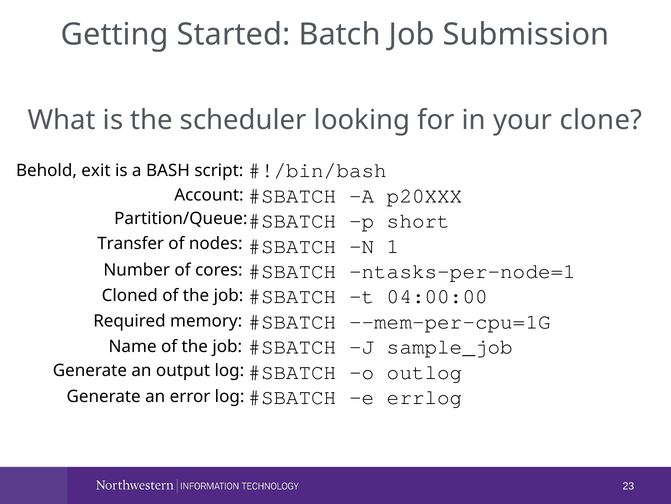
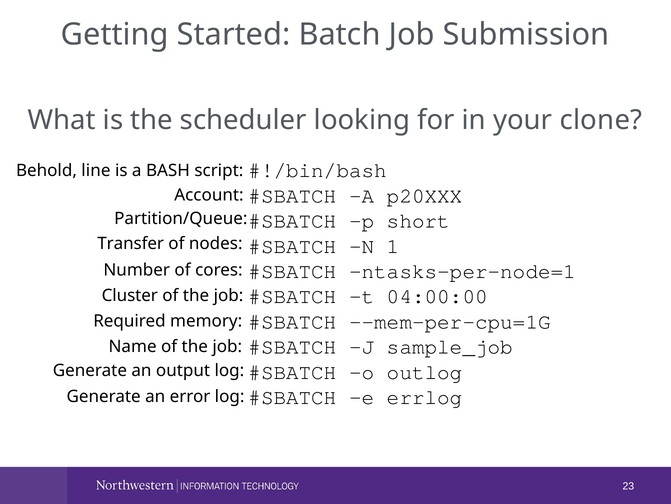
exit: exit -> line
Cloned: Cloned -> Cluster
